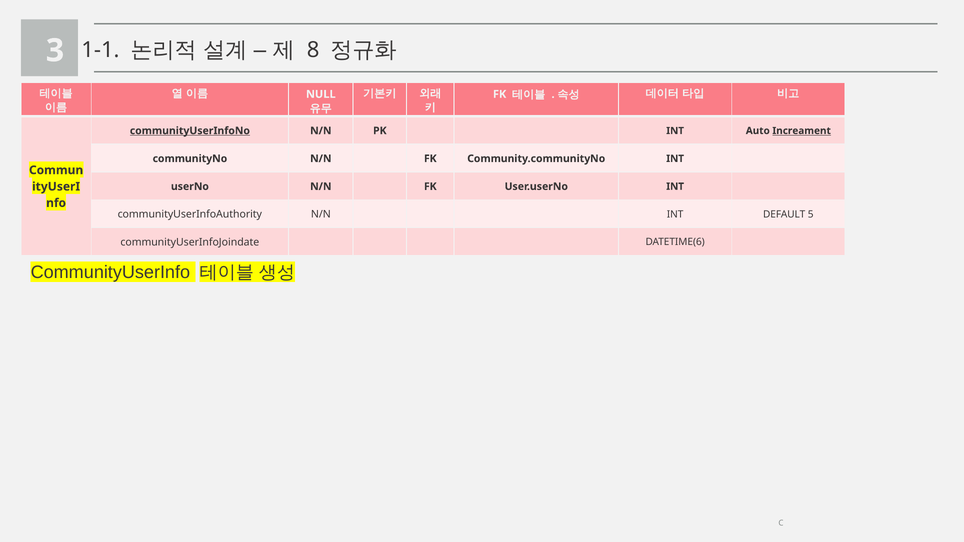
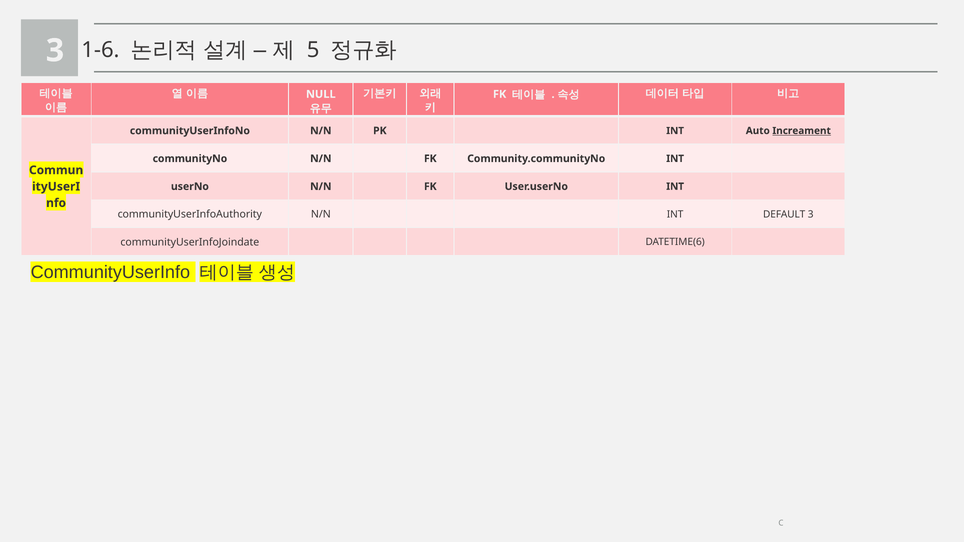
1-1: 1-1 -> 1-6
8: 8 -> 5
communityUserInfoNo underline: present -> none
DEFAULT 5: 5 -> 3
